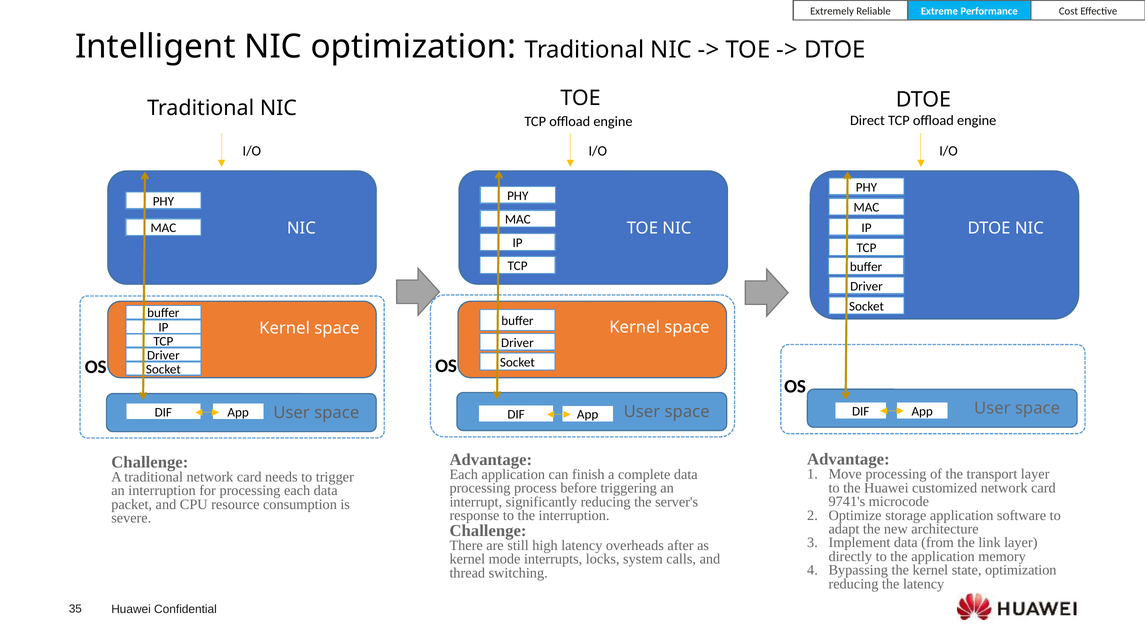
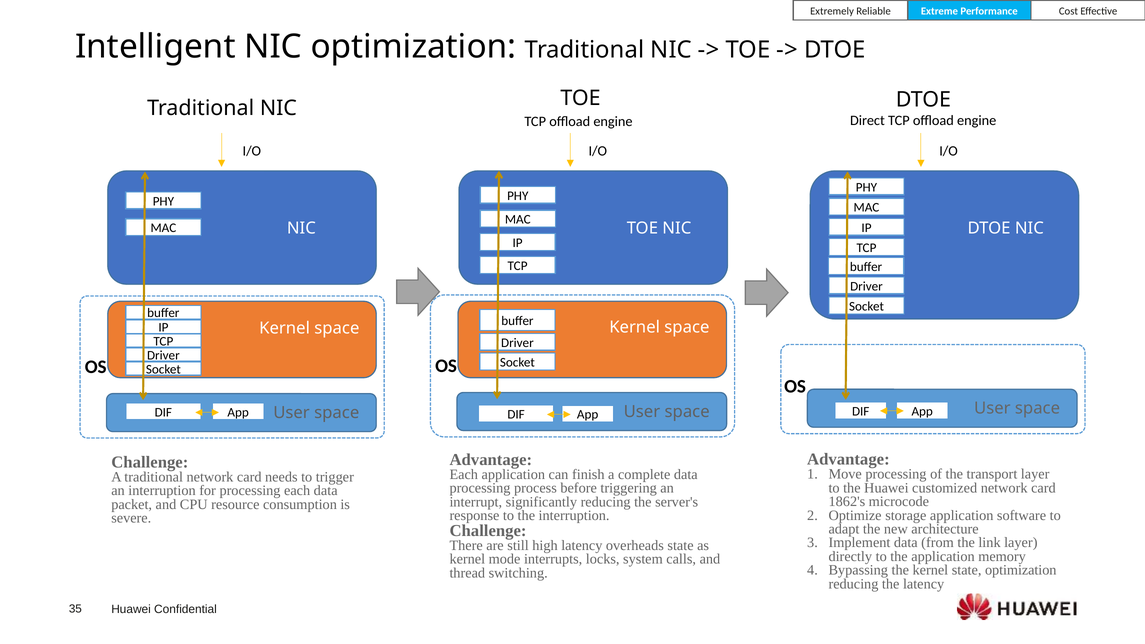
9741's: 9741's -> 1862's
overheads after: after -> state
